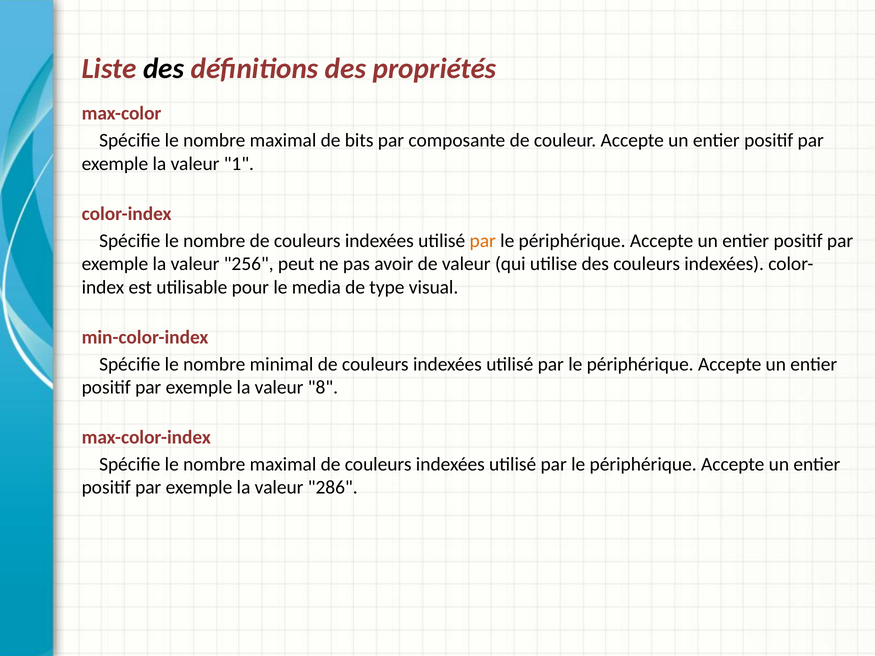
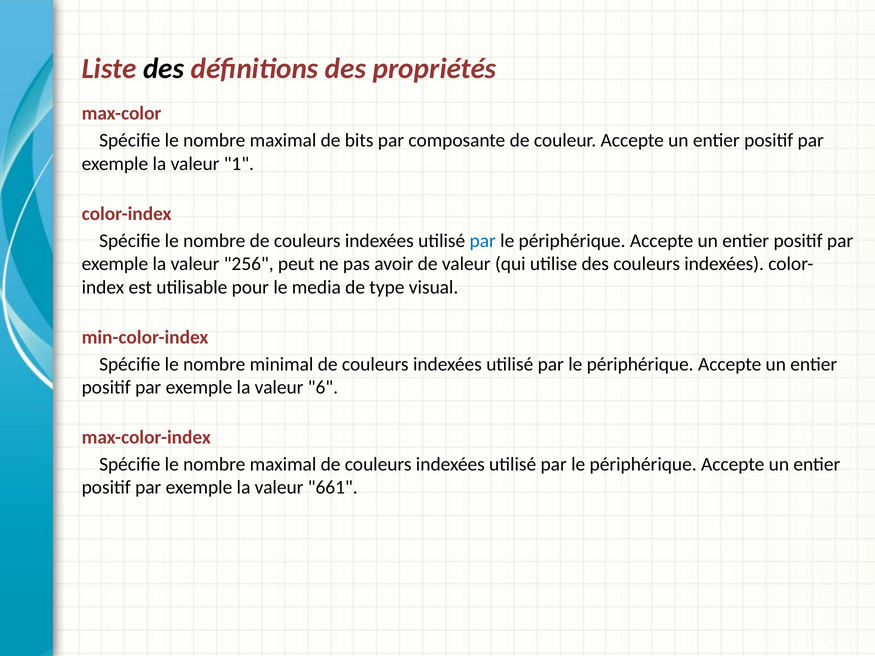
par at (483, 241) colour: orange -> blue
8: 8 -> 6
286: 286 -> 661
